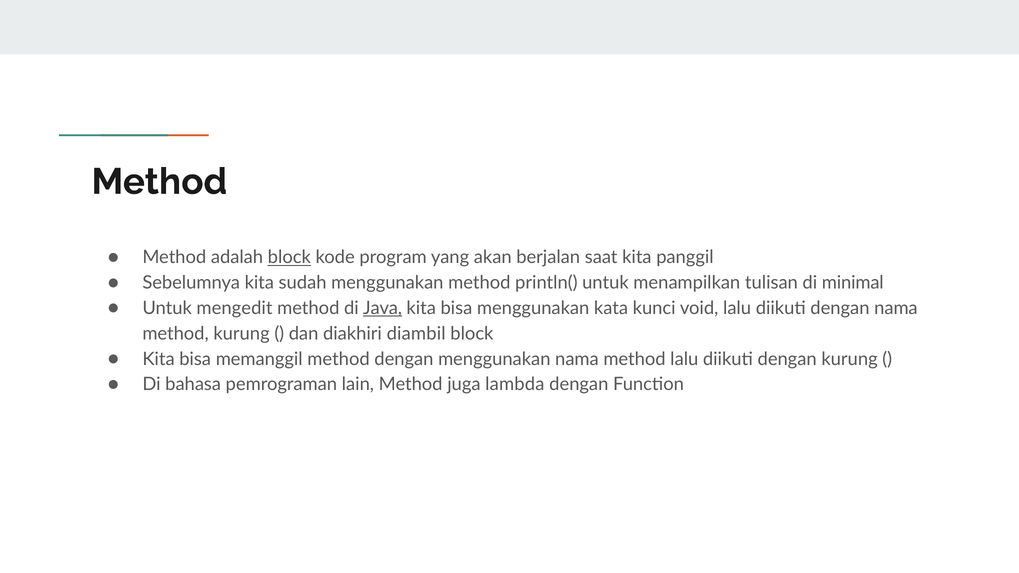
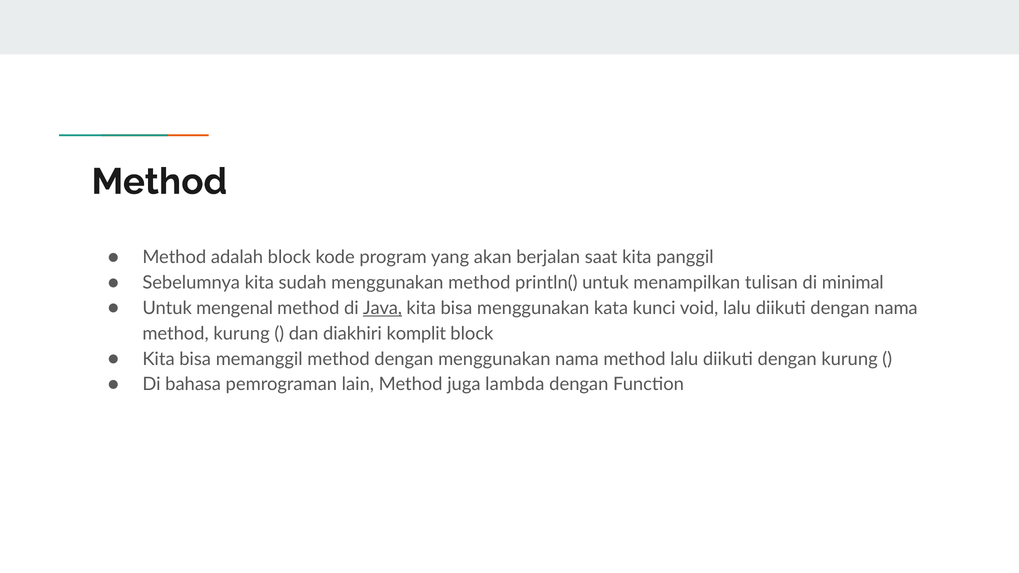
block at (289, 257) underline: present -> none
mengedit: mengedit -> mengenal
diambil: diambil -> komplit
